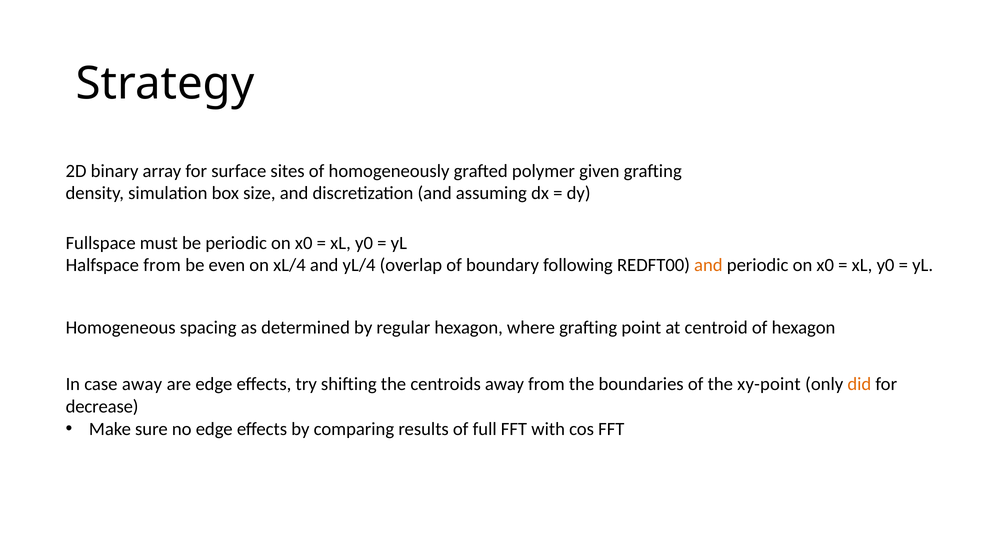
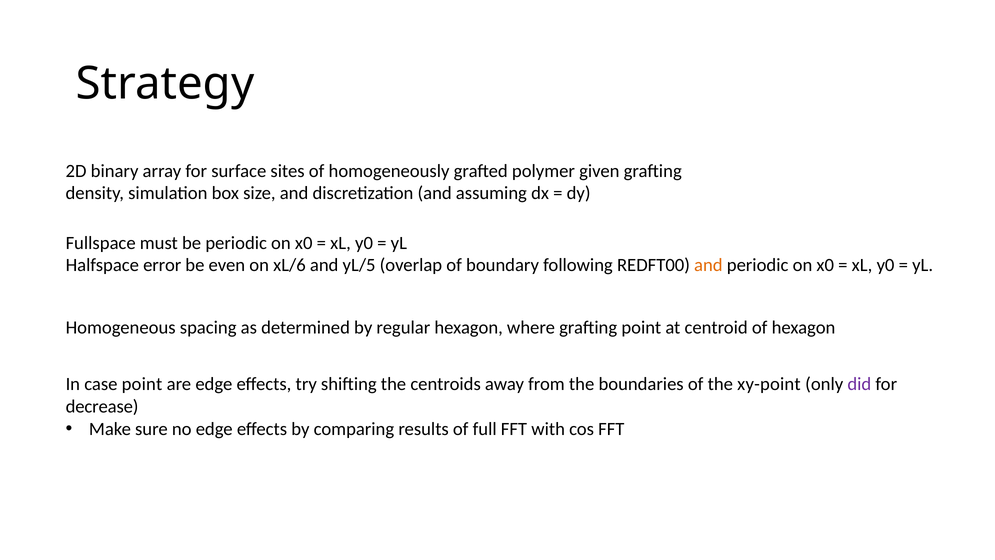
Halfspace from: from -> error
xL/4: xL/4 -> xL/6
yL/4: yL/4 -> yL/5
case away: away -> point
did colour: orange -> purple
